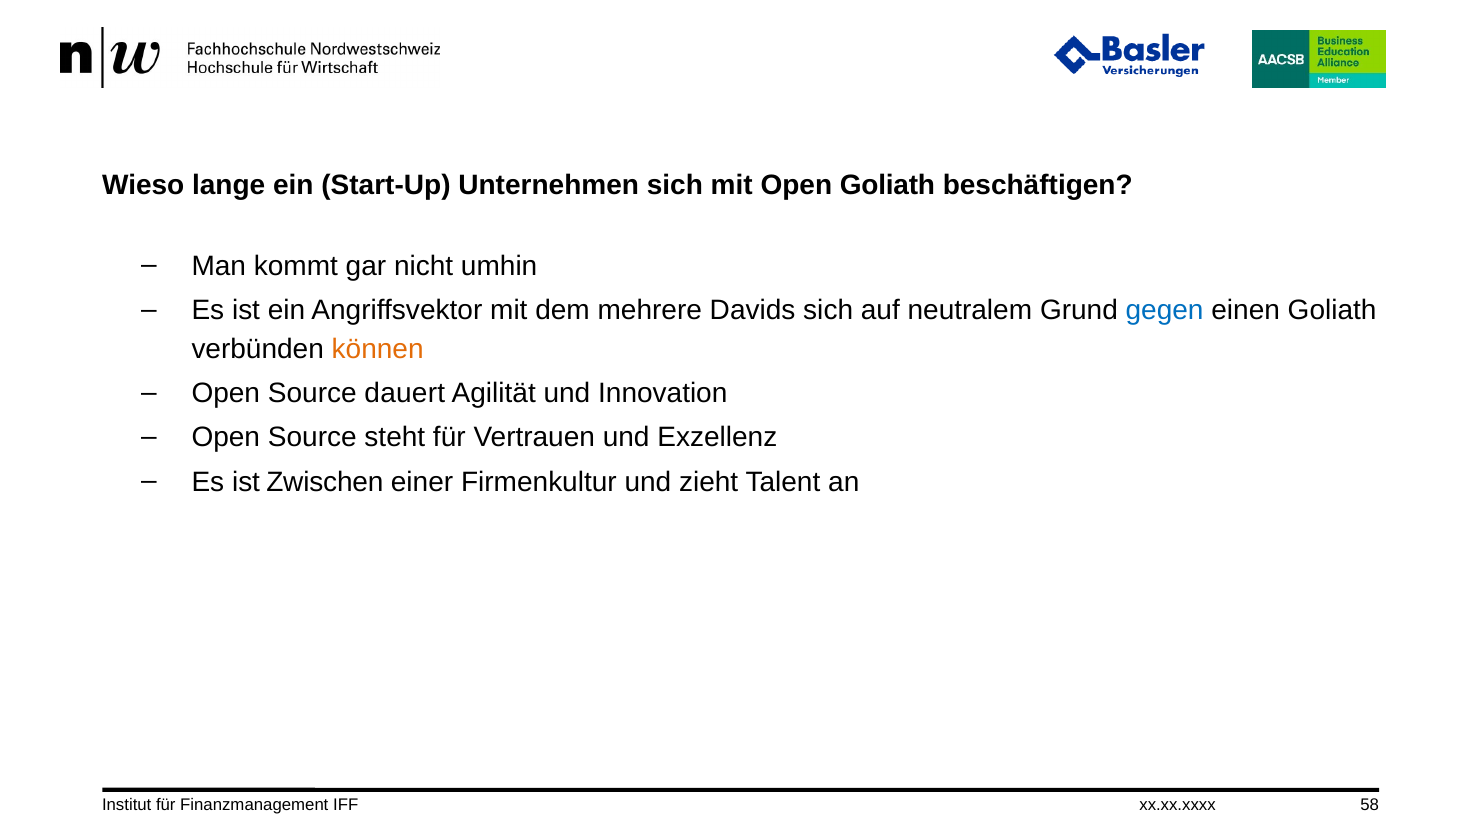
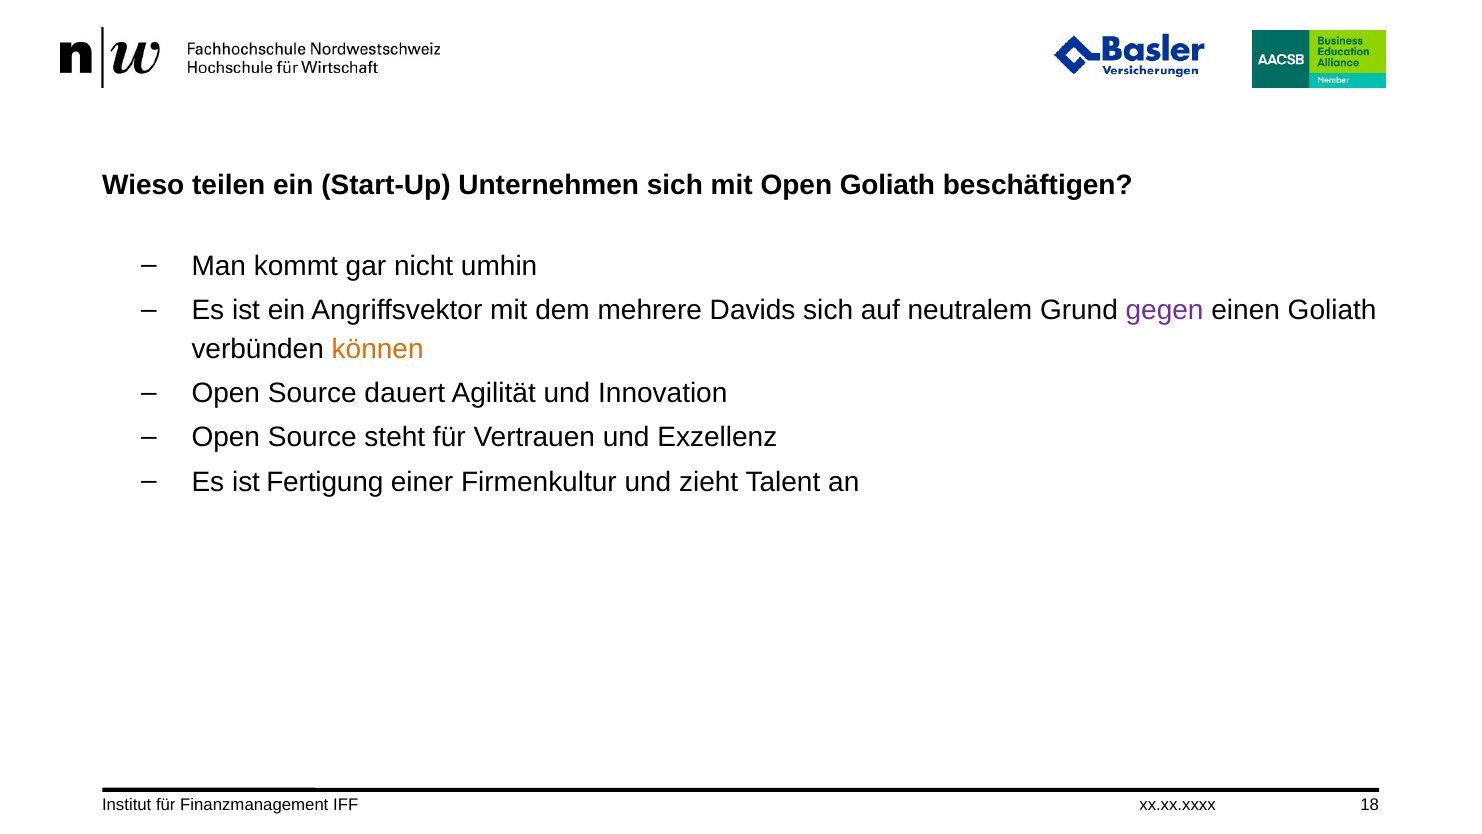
lange: lange -> teilen
gegen colour: blue -> purple
Zwischen: Zwischen -> Fertigung
58: 58 -> 18
